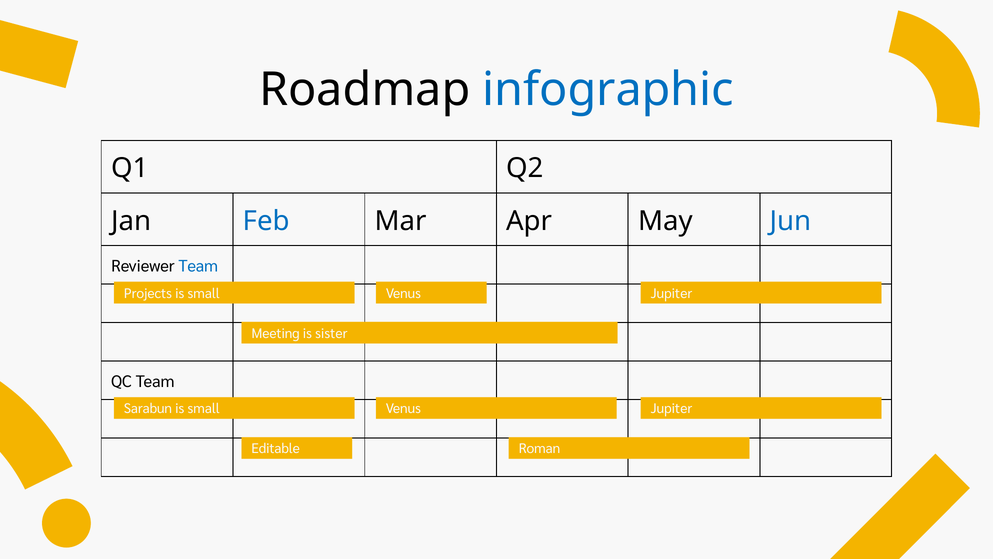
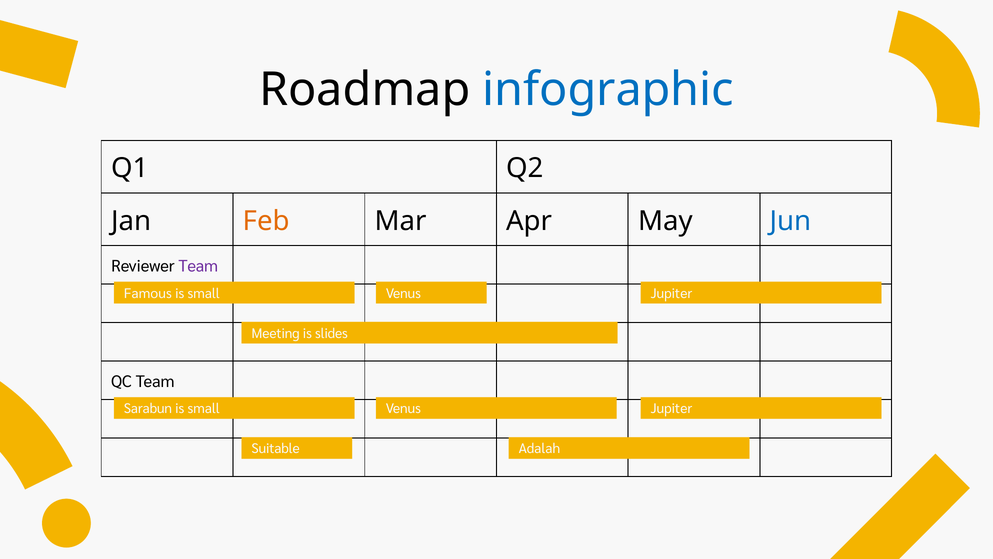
Feb colour: blue -> orange
Team at (198, 266) colour: blue -> purple
Projects: Projects -> Famous
sister: sister -> slides
Editable: Editable -> Suitable
Roman: Roman -> Adalah
